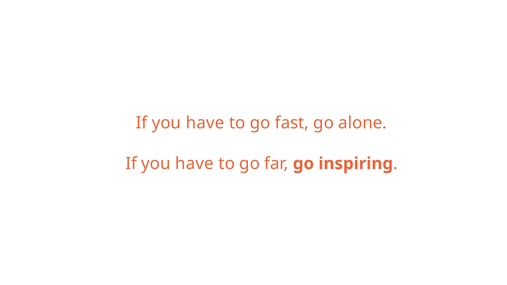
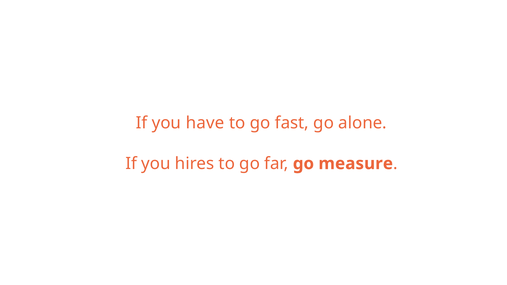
have at (195, 164): have -> hires
inspiring: inspiring -> measure
